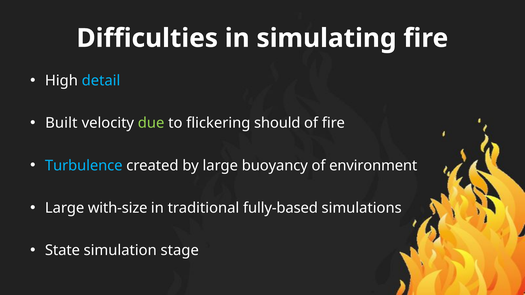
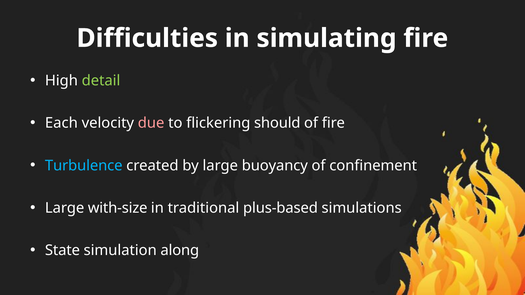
detail colour: light blue -> light green
Built: Built -> Each
due colour: light green -> pink
environment: environment -> confinement
fully-based: fully-based -> plus-based
stage: stage -> along
